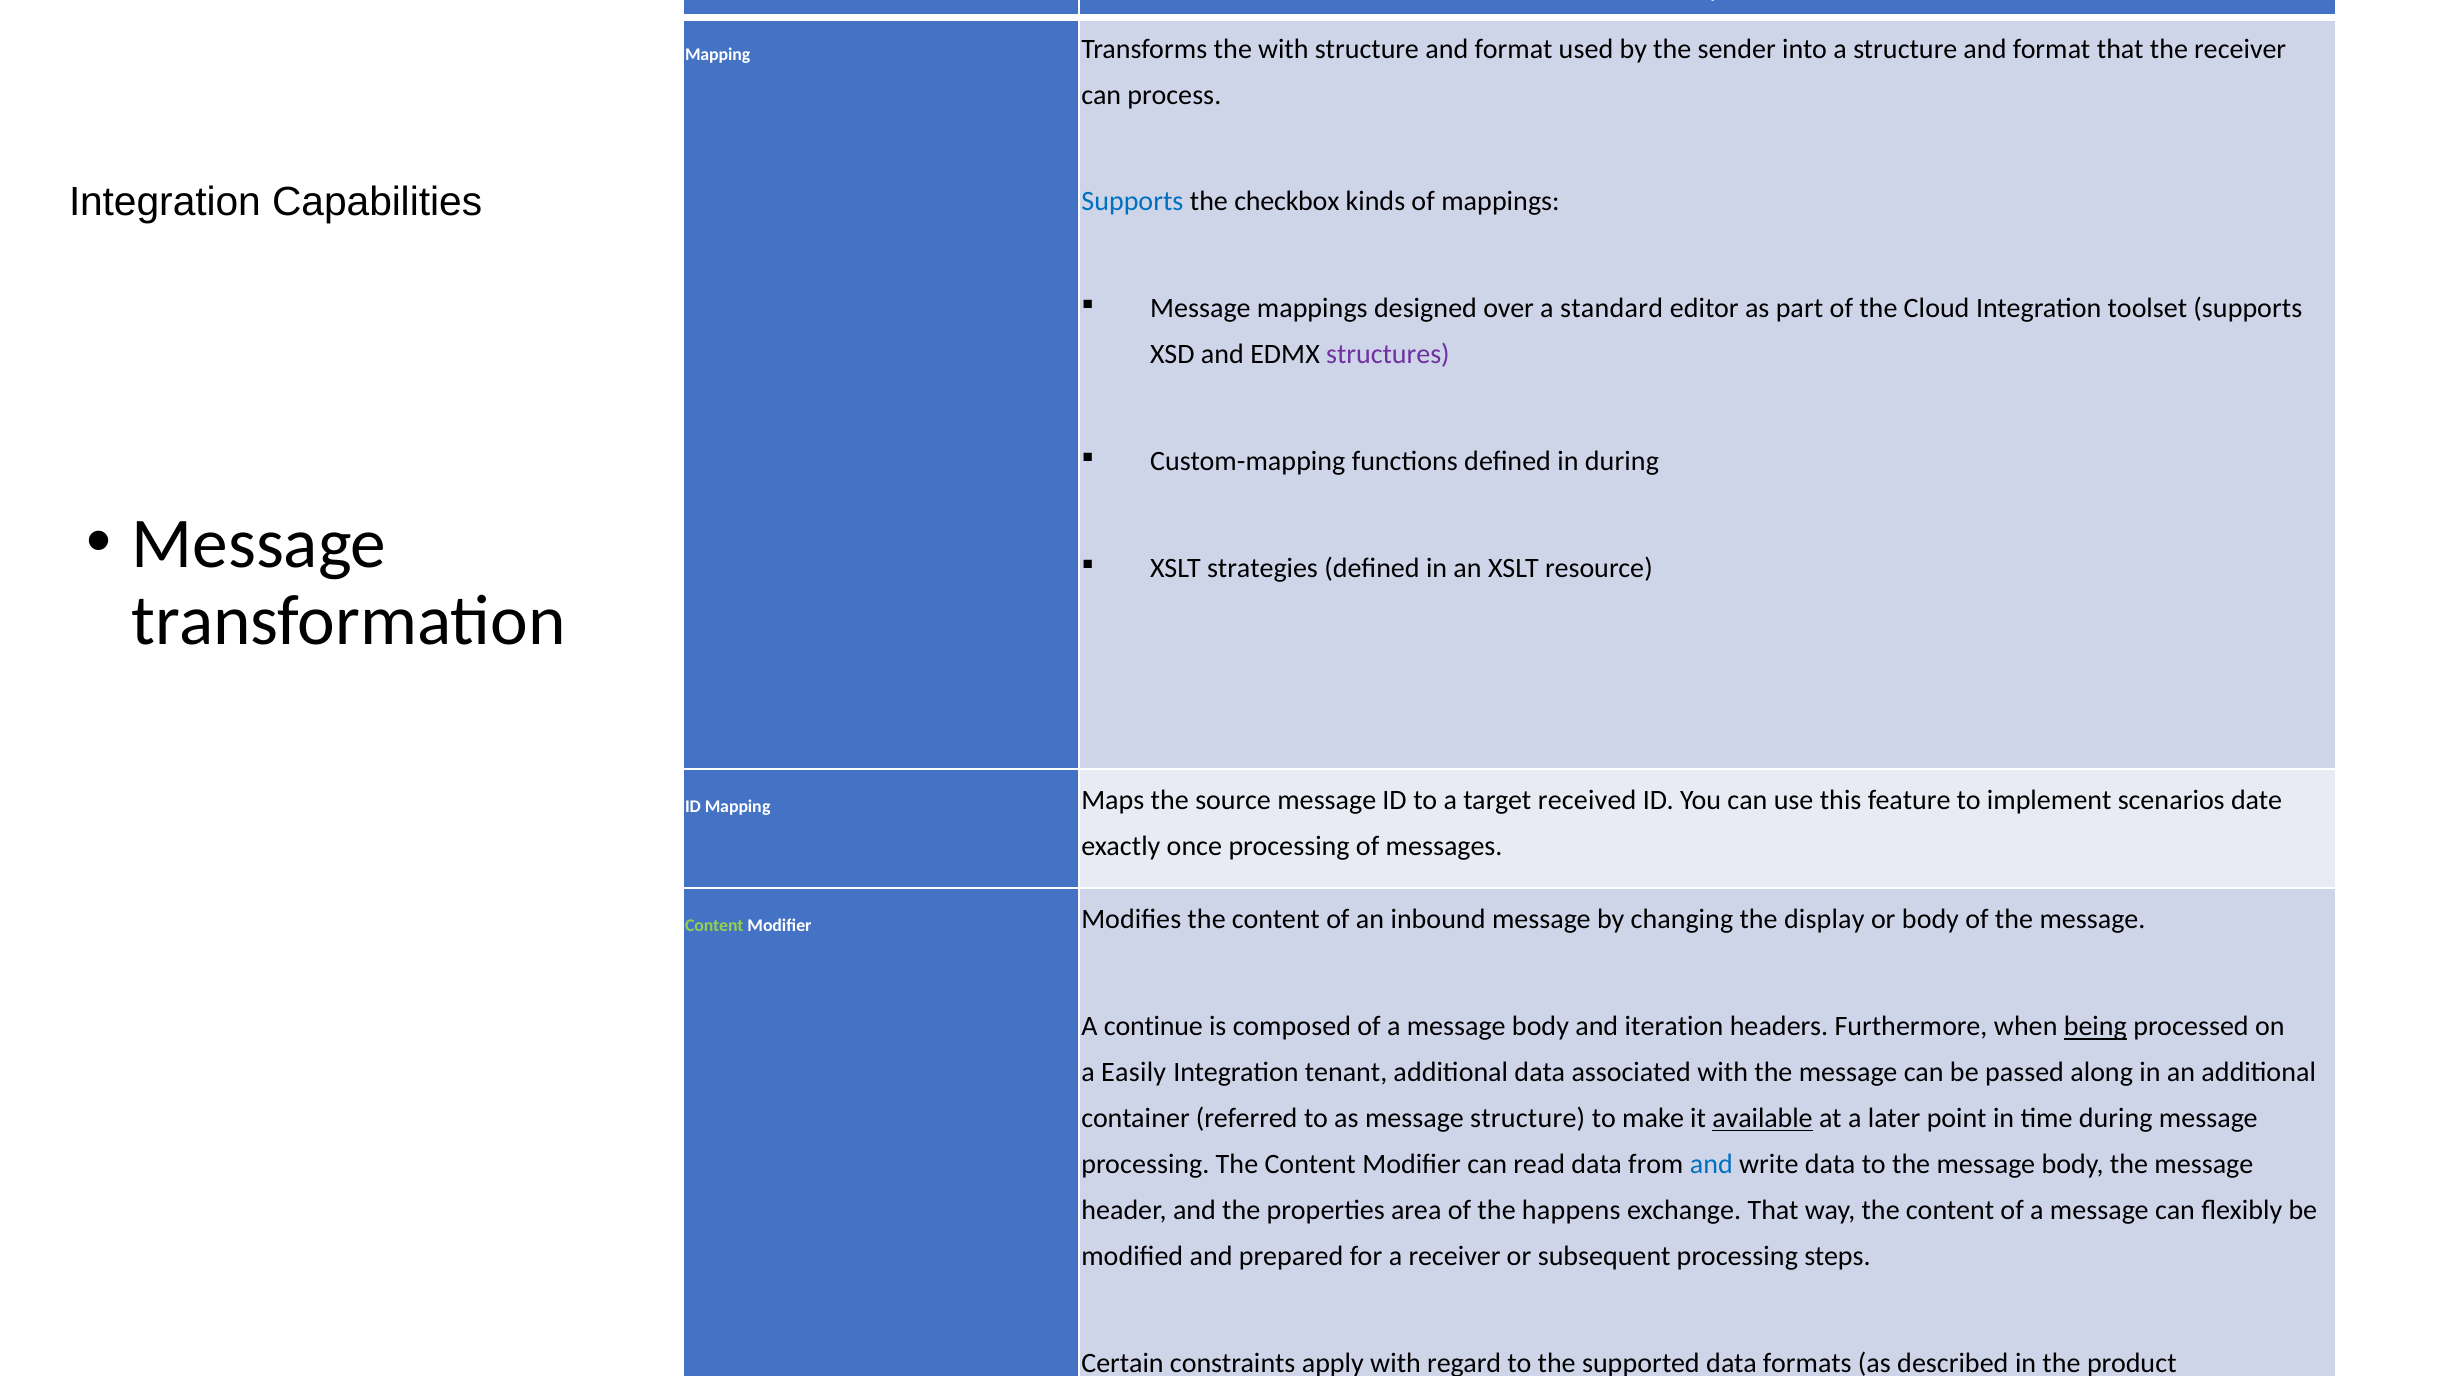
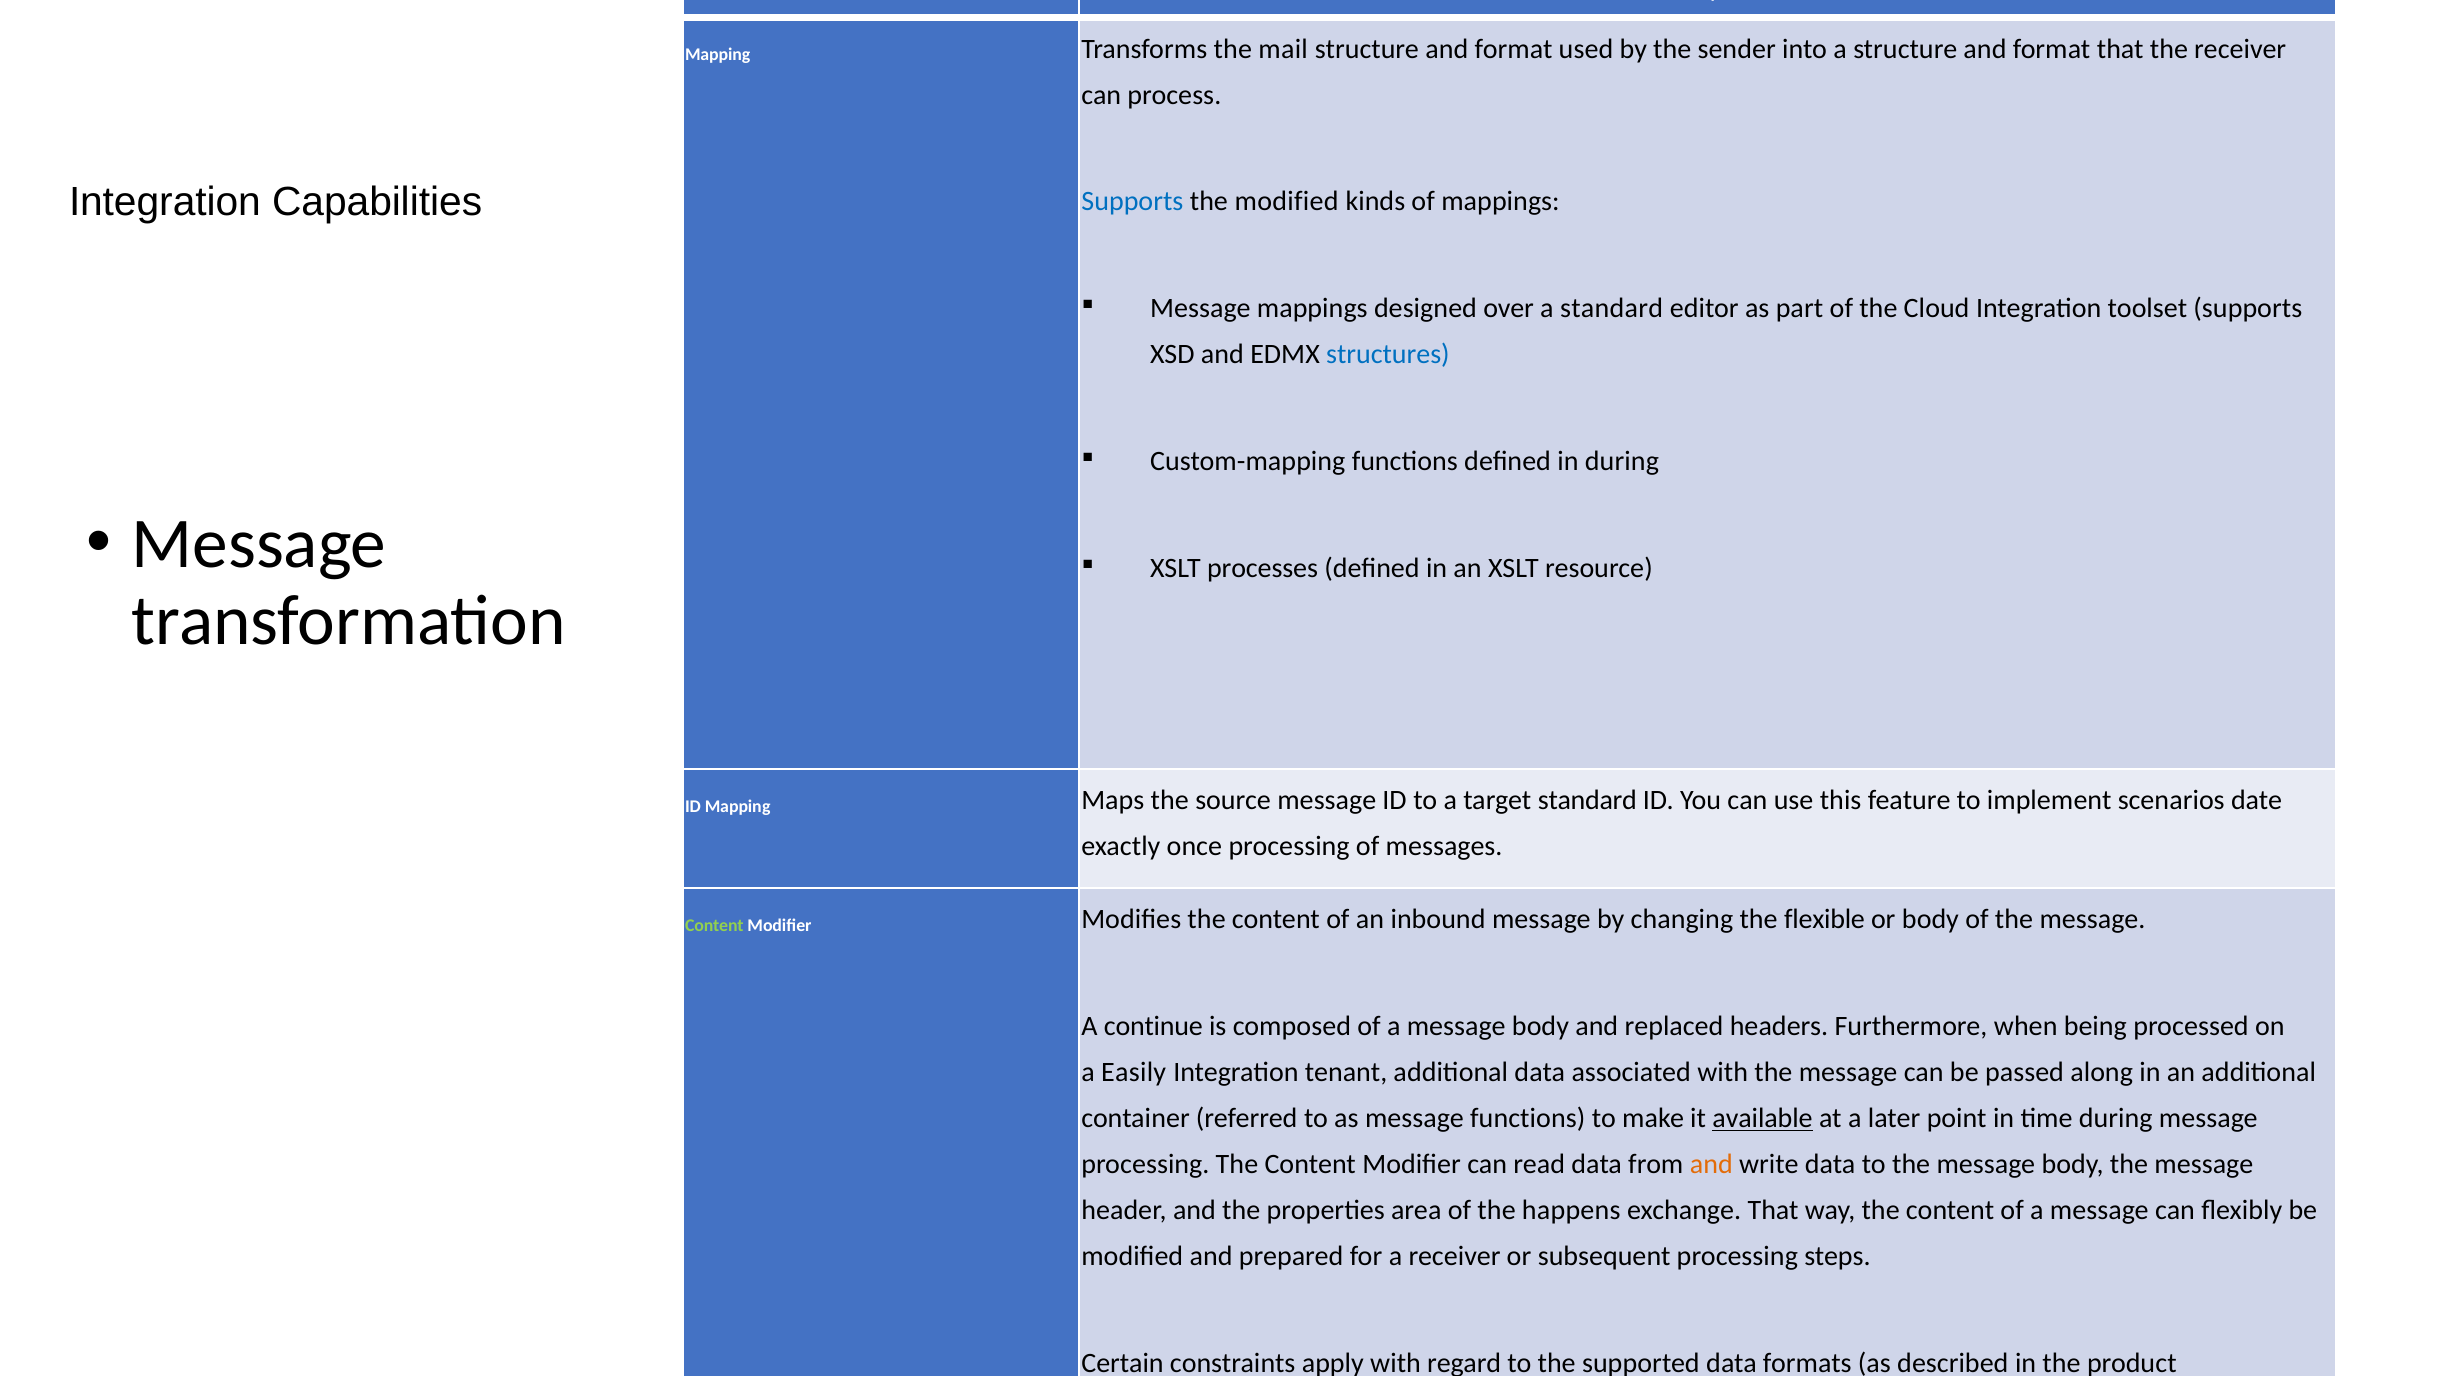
the with: with -> mail
the checkbox: checkbox -> modified
structures colour: purple -> blue
strategies: strategies -> processes
target received: received -> standard
display: display -> flexible
iteration: iteration -> replaced
being underline: present -> none
message structure: structure -> functions
and at (1711, 1164) colour: blue -> orange
